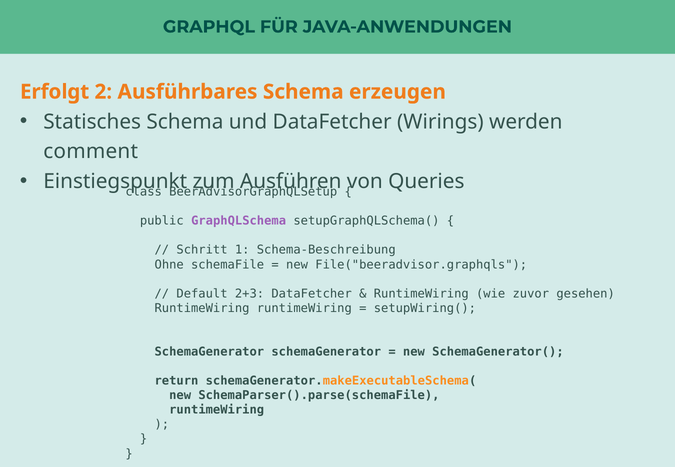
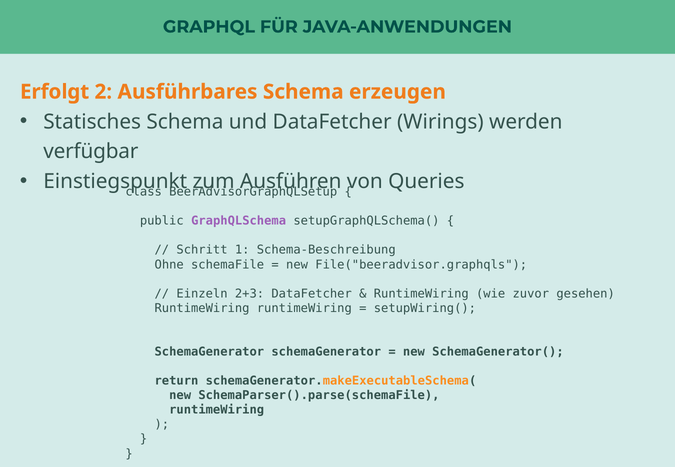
comment: comment -> verfügbar
Default: Default -> Einzeln
